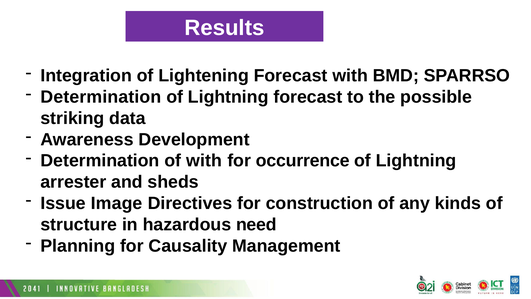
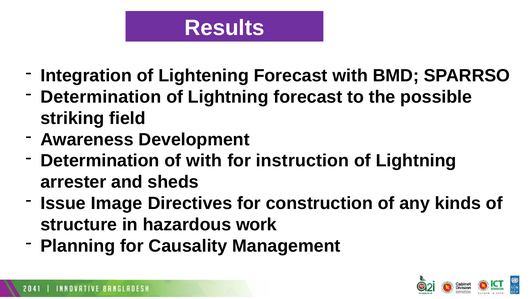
data: data -> field
occurrence: occurrence -> instruction
need: need -> work
